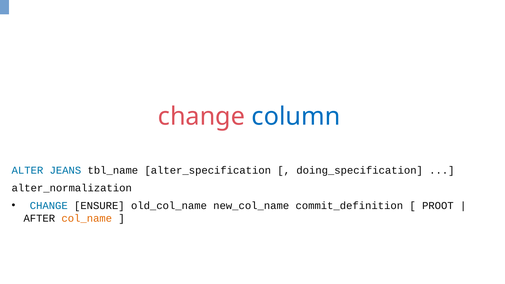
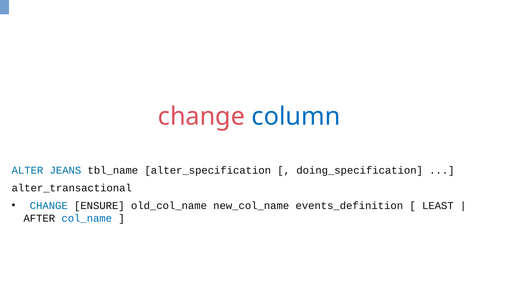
alter_normalization: alter_normalization -> alter_transactional
commit_definition: commit_definition -> events_definition
PROOT: PROOT -> LEAST
col_name colour: orange -> blue
